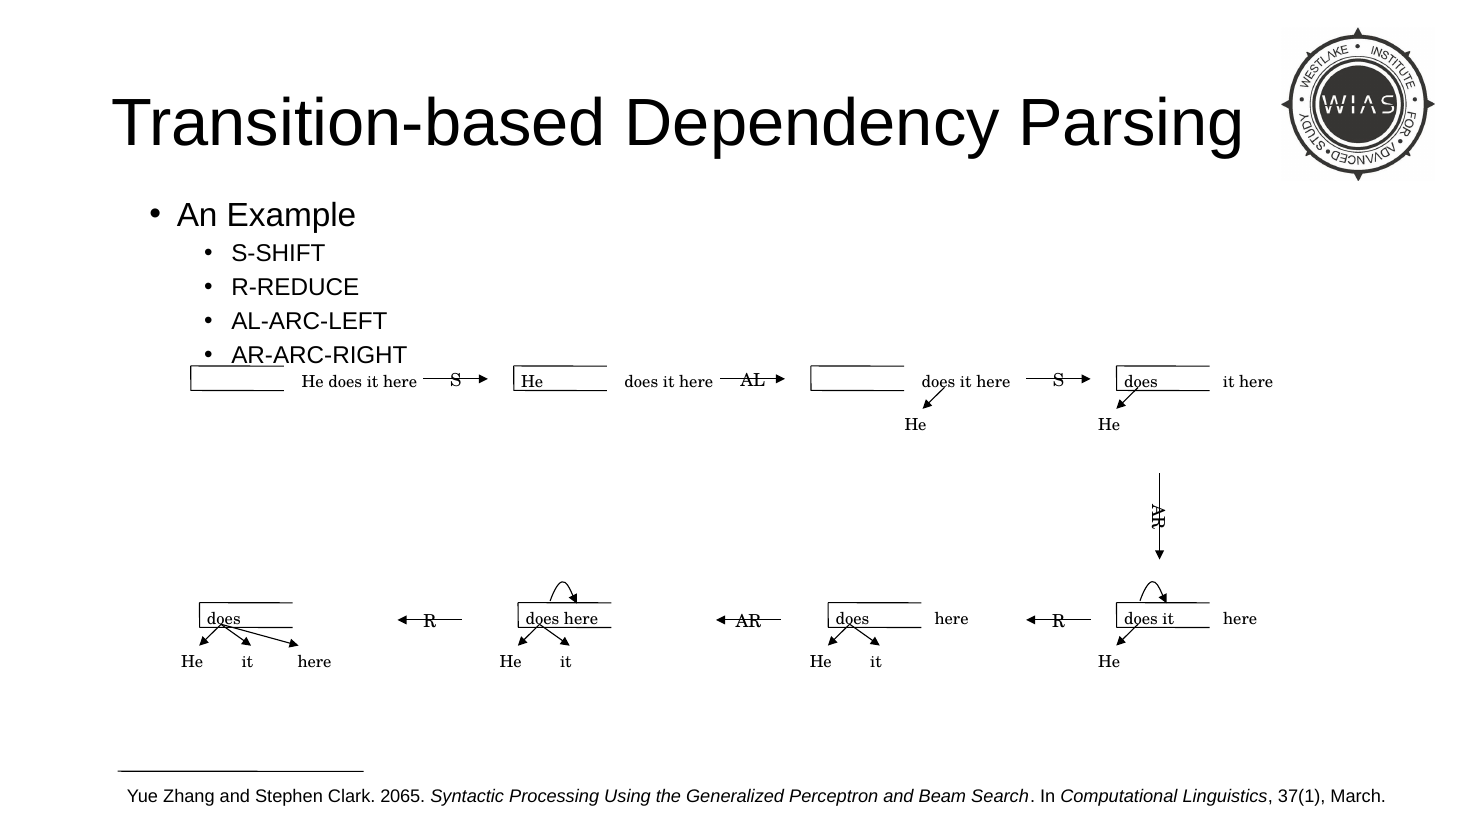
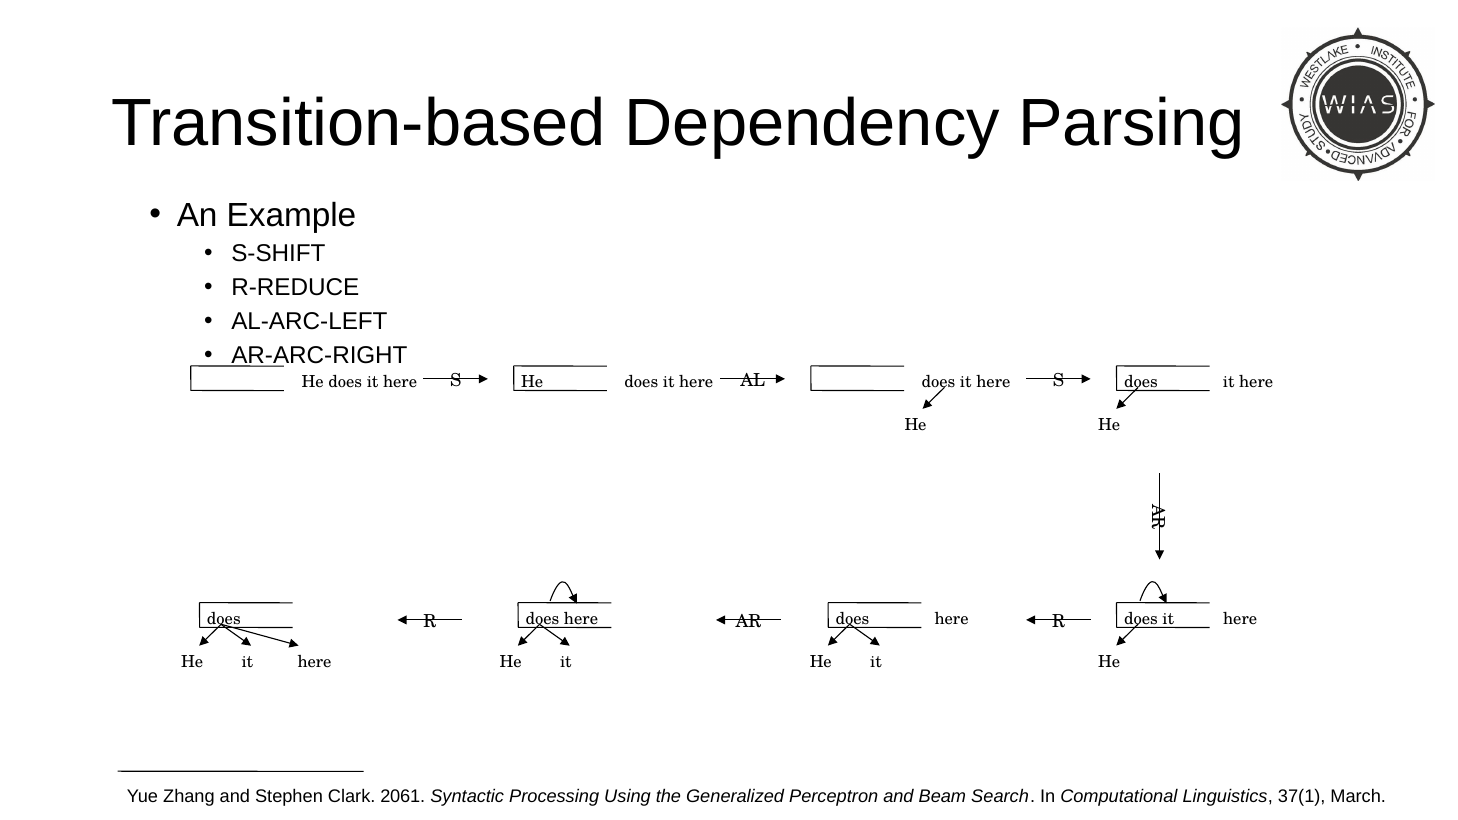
2065: 2065 -> 2061
